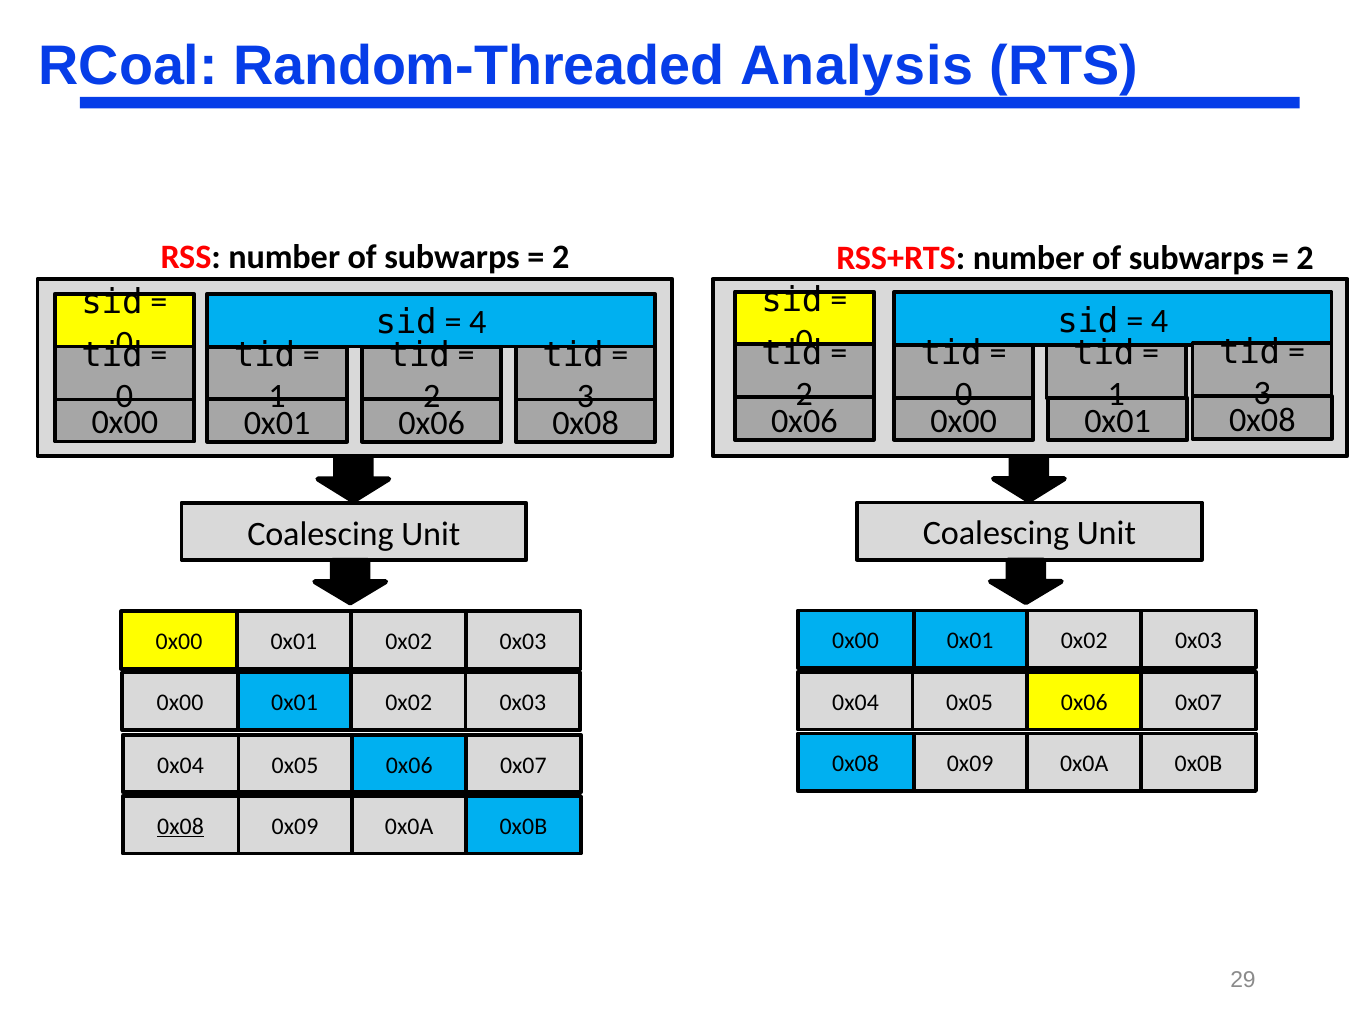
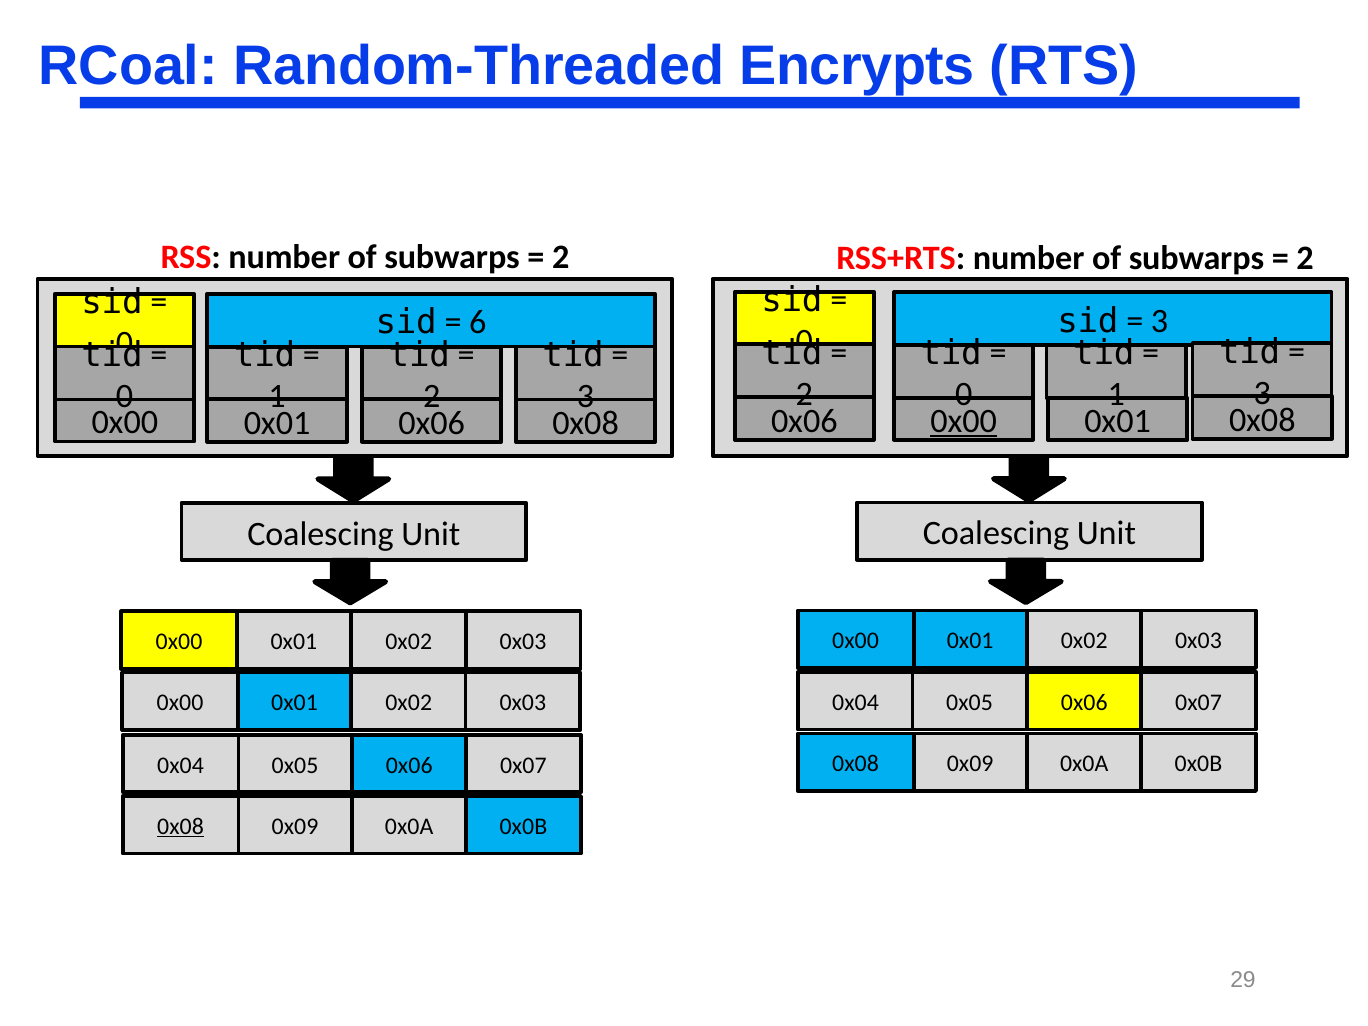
Analysis: Analysis -> Encrypts
4 at (1160, 321): 4 -> 3
4 at (478, 322): 4 -> 6
0x00 at (964, 421) underline: none -> present
